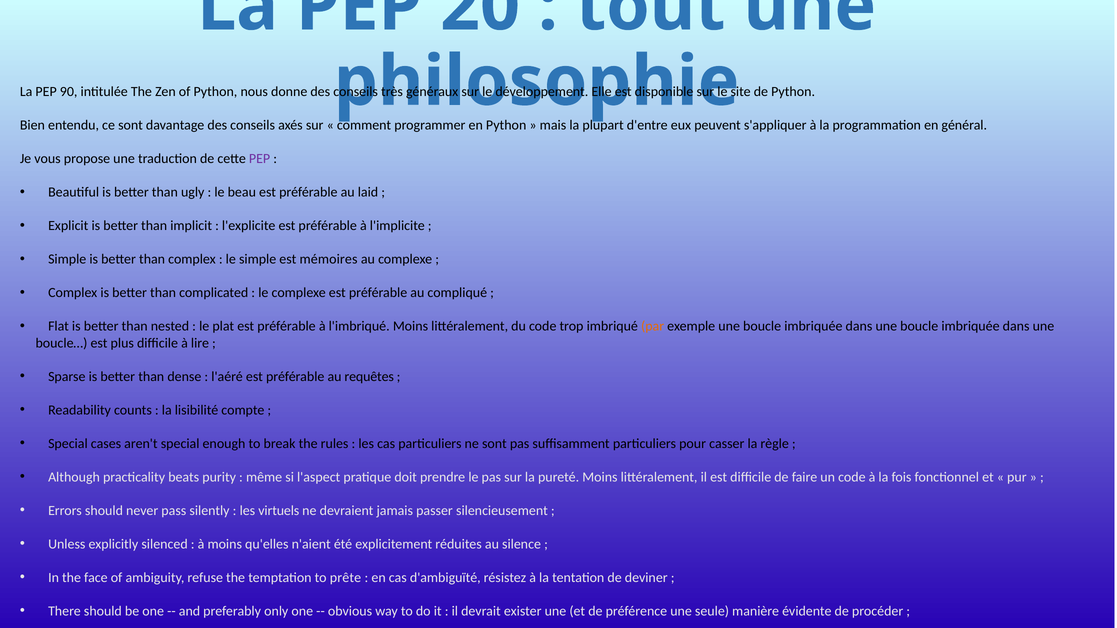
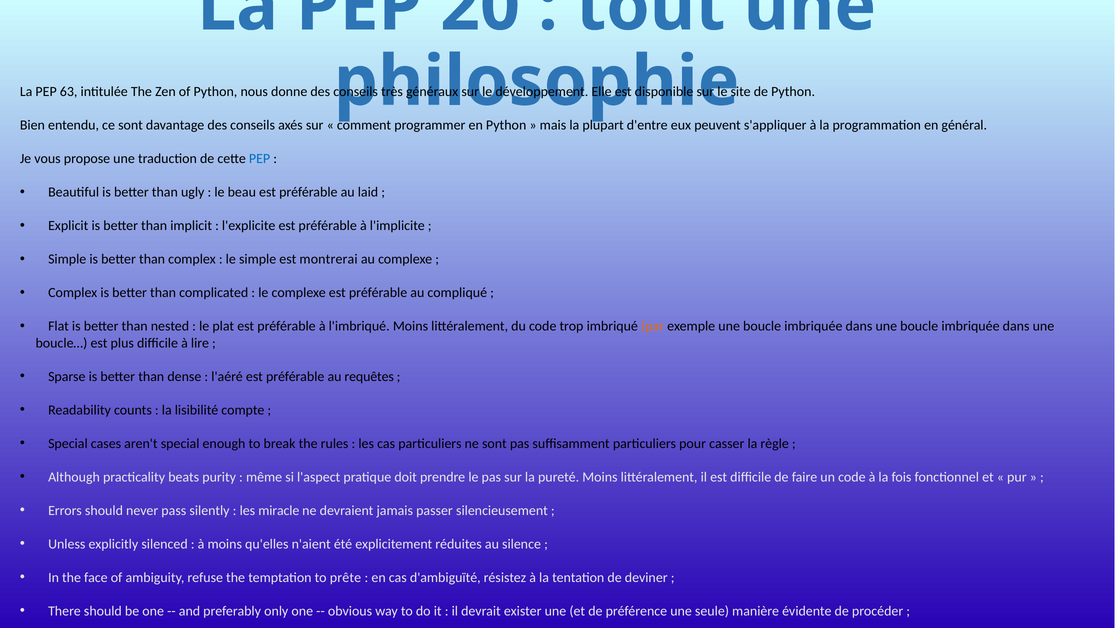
90: 90 -> 63
PEP at (260, 159) colour: purple -> blue
mémoires: mémoires -> montrerai
virtuels: virtuels -> miracle
